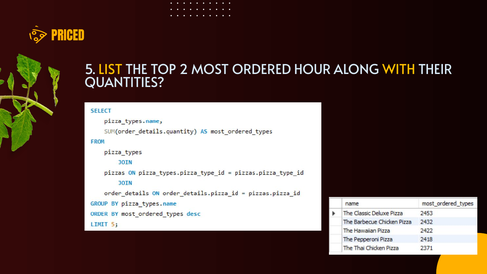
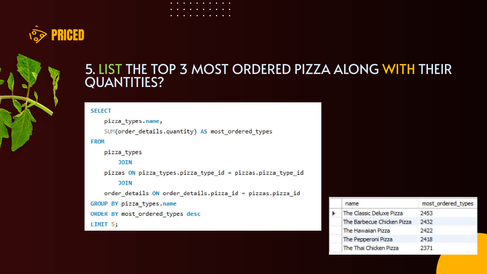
LIST colour: yellow -> light green
2: 2 -> 3
HOUR: HOUR -> PIZZA
